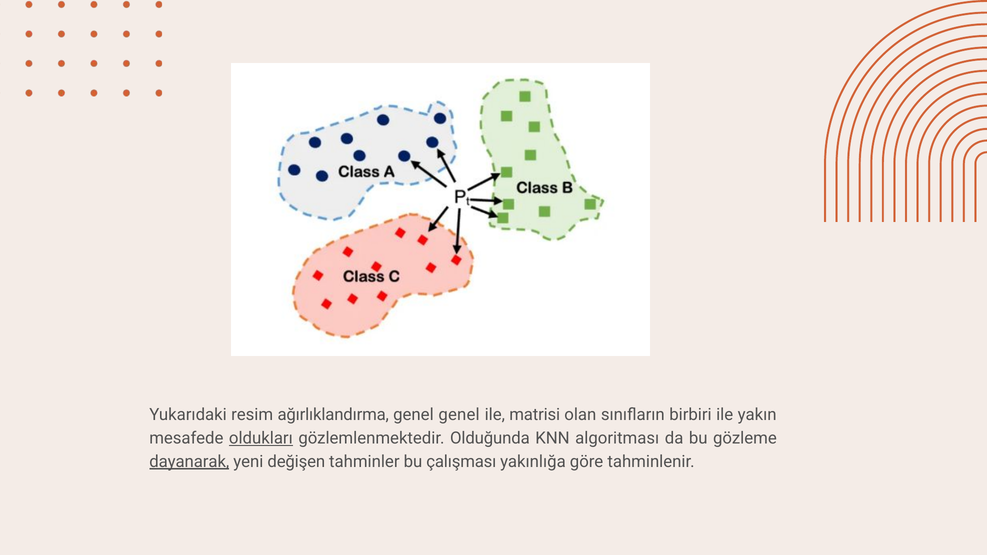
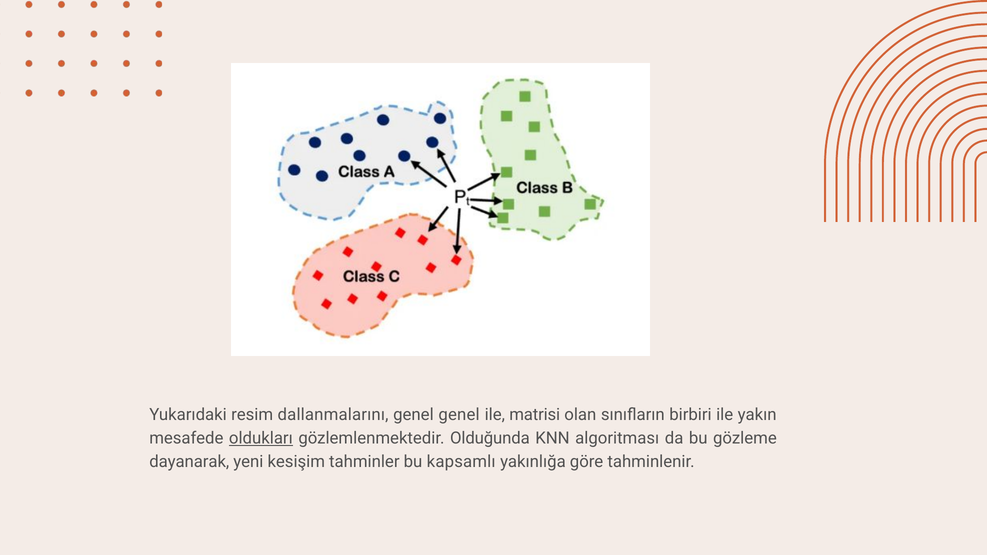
ağırlıklandırma: ağırlıklandırma -> dallanmalarını
dayanarak underline: present -> none
değişen: değişen -> kesişim
çalışması: çalışması -> kapsamlı
